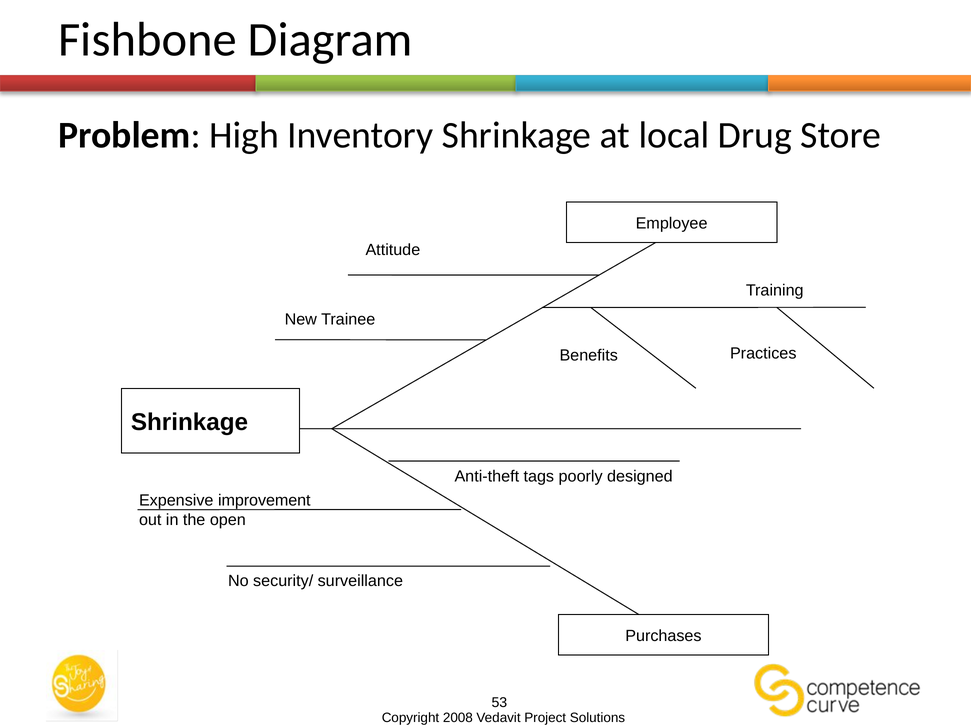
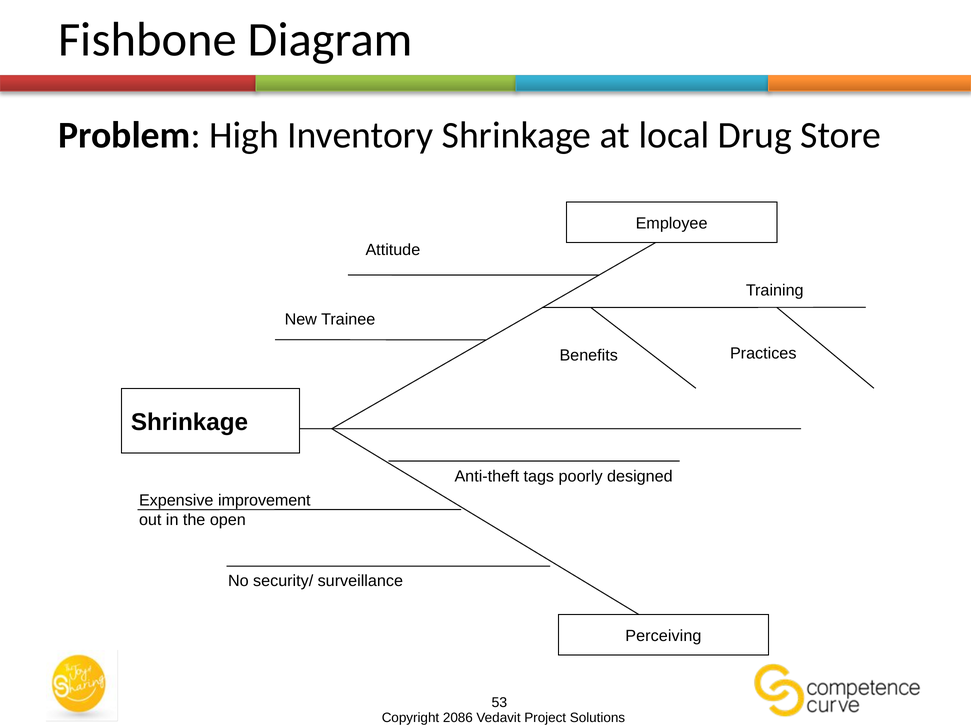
Purchases: Purchases -> Perceiving
2008: 2008 -> 2086
